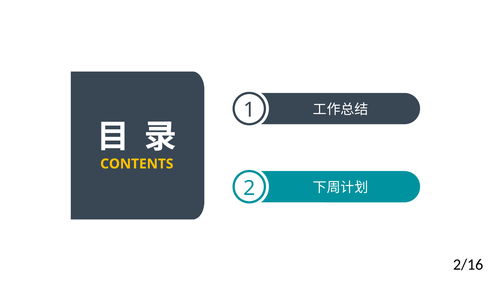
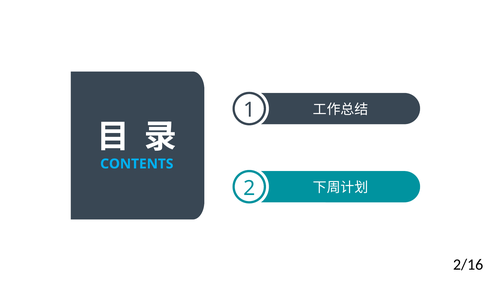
CONTENTS colour: yellow -> light blue
